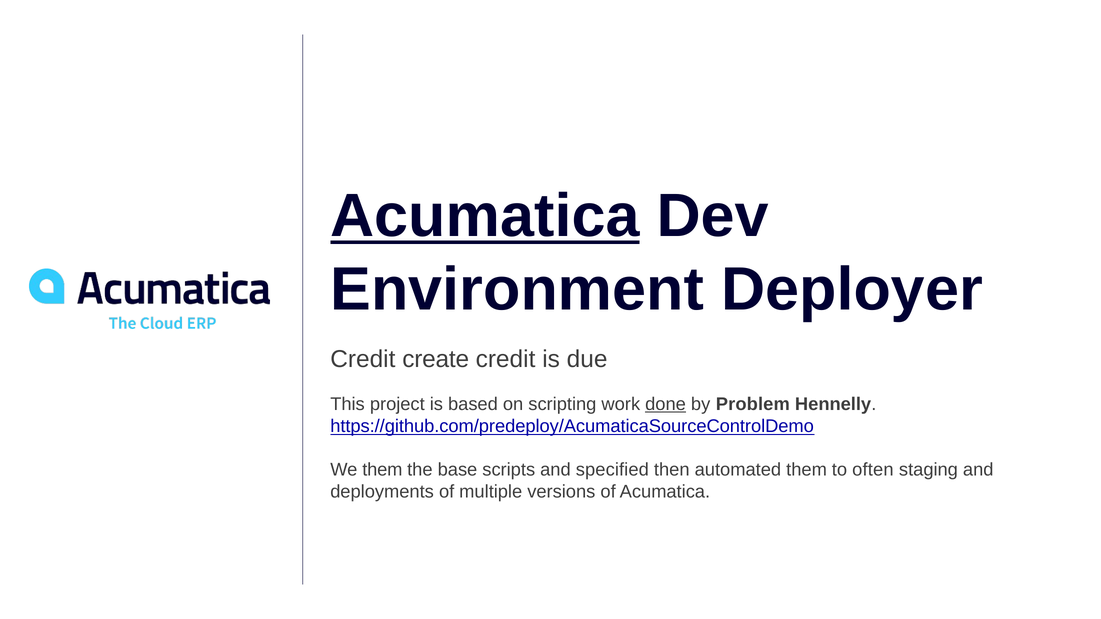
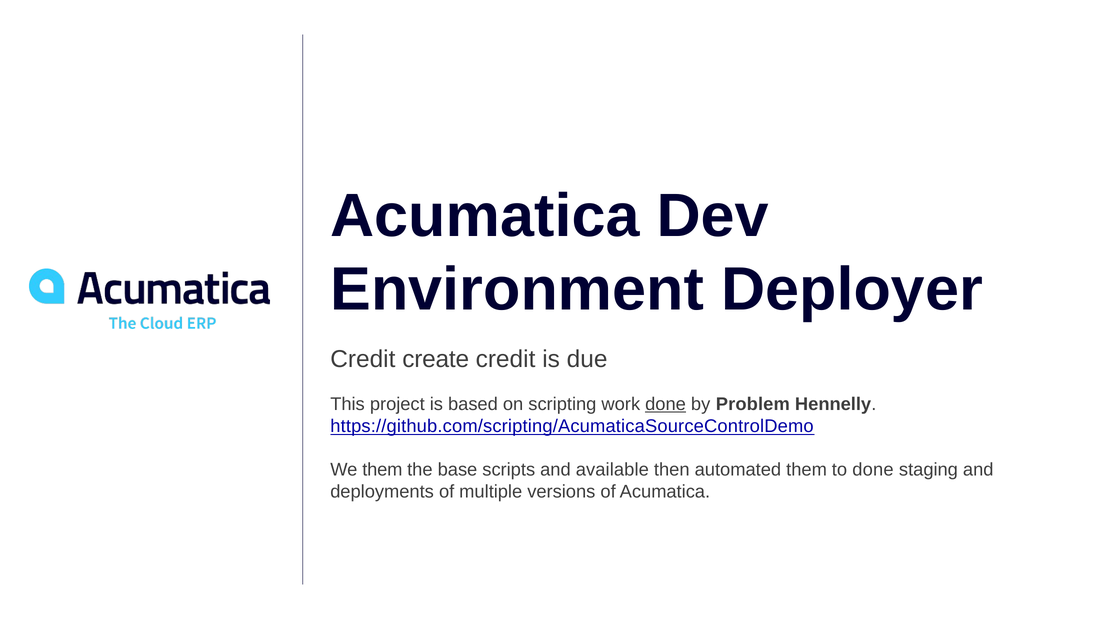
Acumatica at (485, 216) underline: present -> none
https://github.com/predeploy/AcumaticaSourceControlDemo: https://github.com/predeploy/AcumaticaSourceControlDemo -> https://github.com/scripting/AcumaticaSourceControlDemo
specified: specified -> available
to often: often -> done
